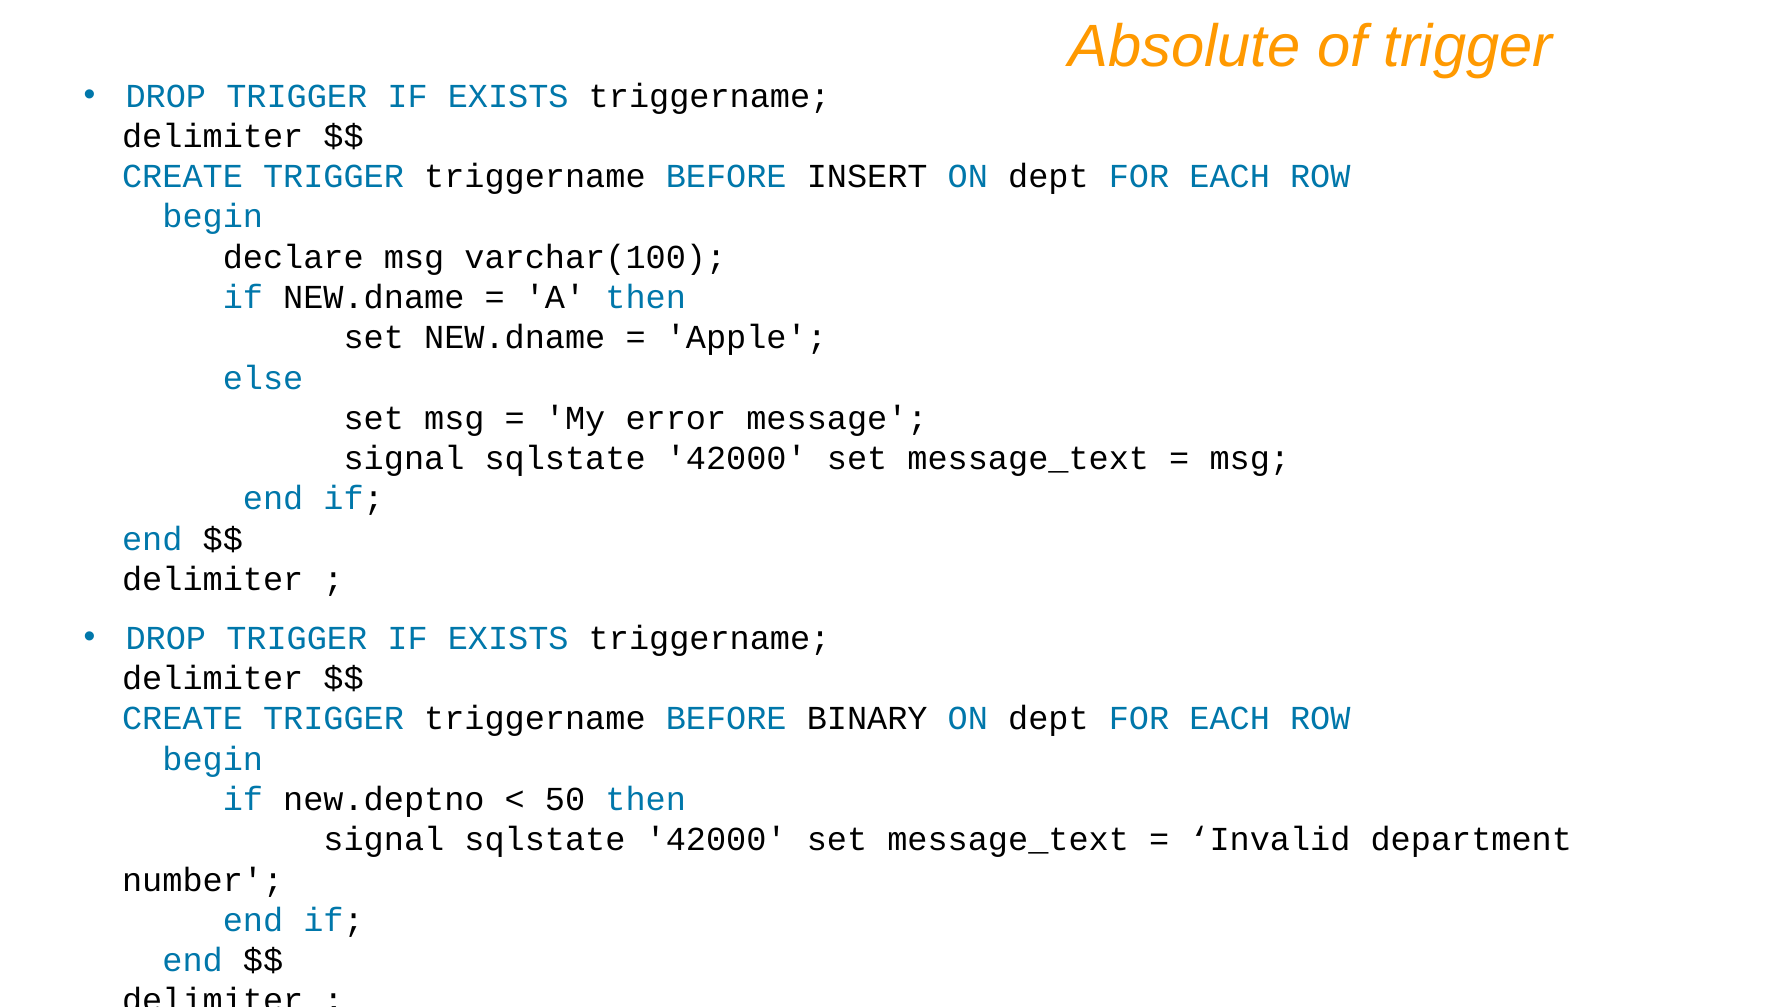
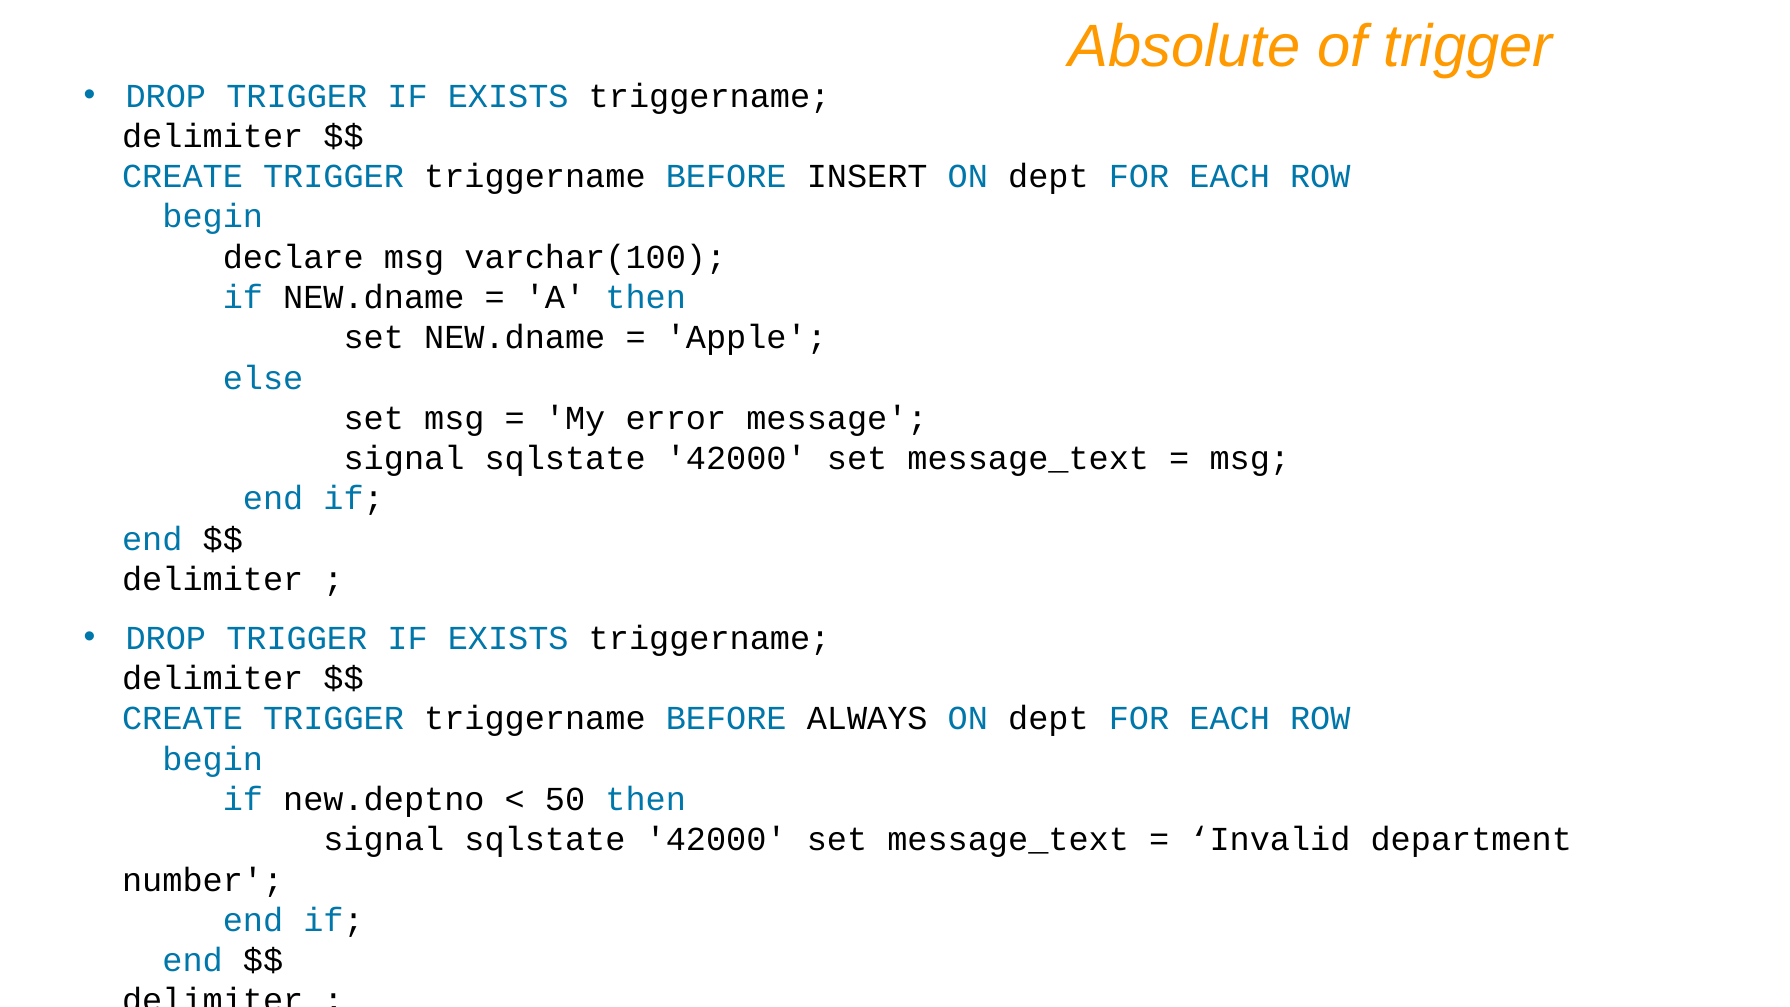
BINARY: BINARY -> ALWAYS
